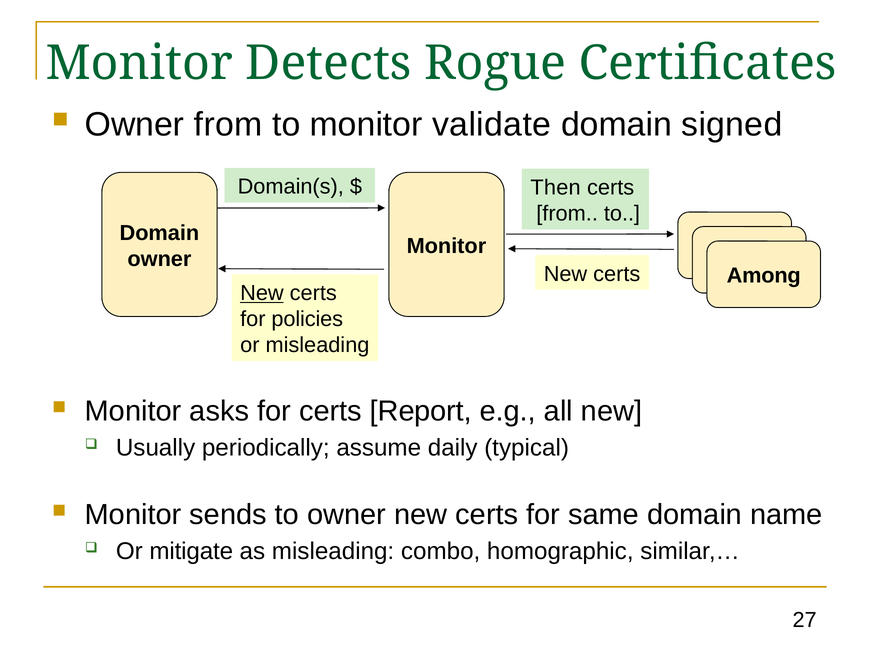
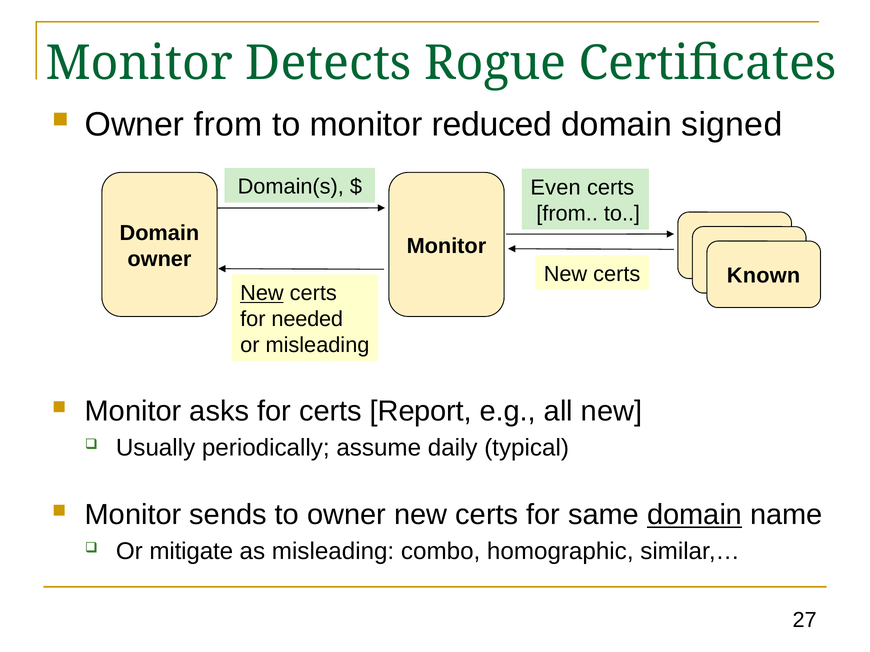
validate: validate -> reduced
Then: Then -> Even
Among: Among -> Known
policies: policies -> needed
domain at (695, 515) underline: none -> present
